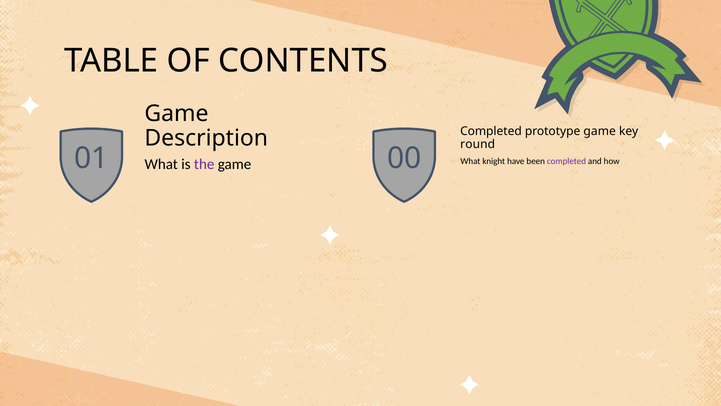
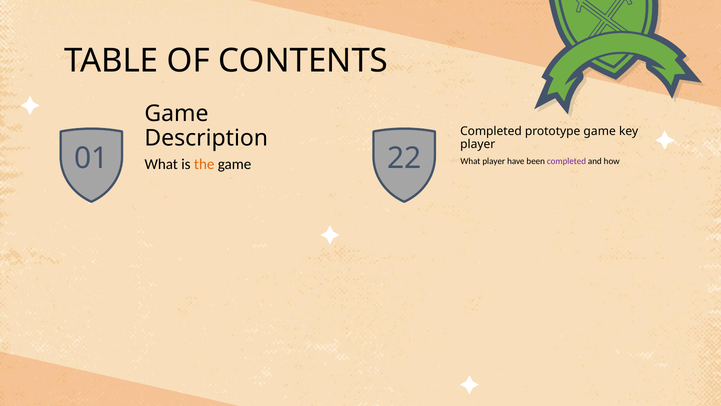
round at (478, 144): round -> player
the colour: purple -> orange
00: 00 -> 22
What knight: knight -> player
